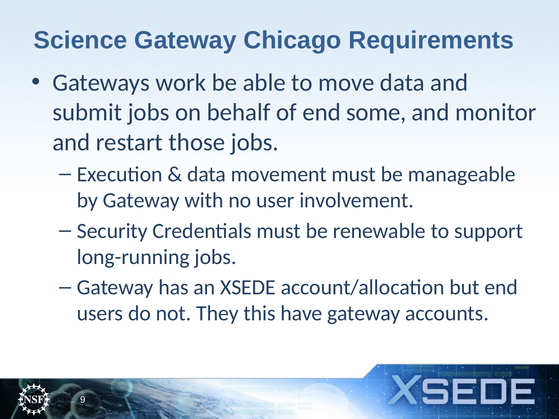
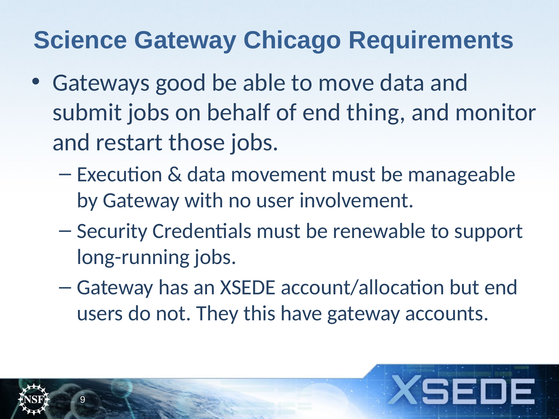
work: work -> good
some: some -> thing
